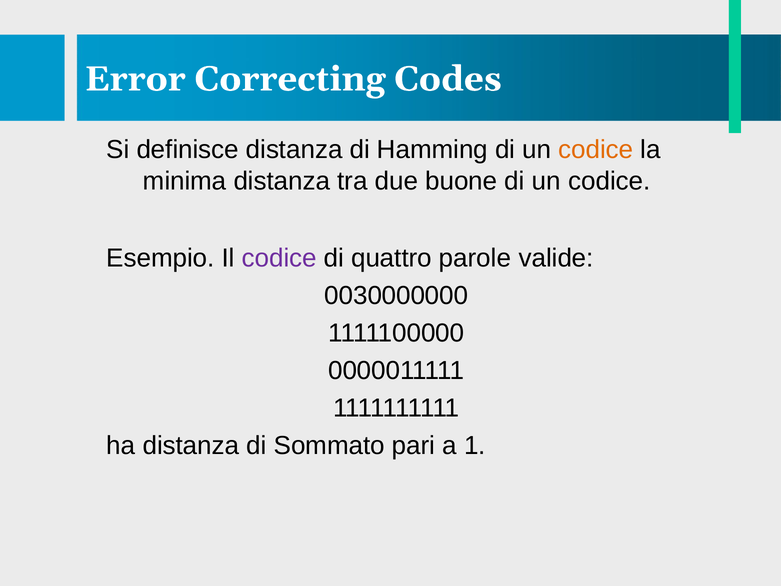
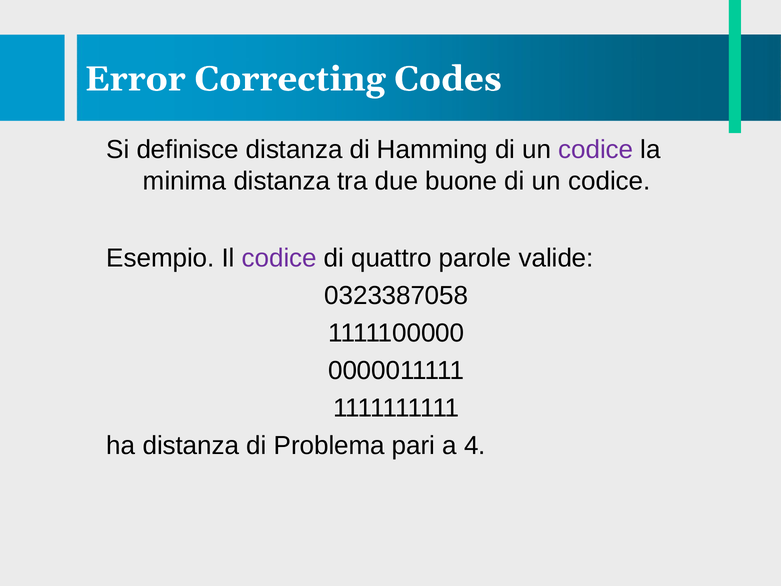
codice at (596, 150) colour: orange -> purple
0030000000: 0030000000 -> 0323387058
Sommato: Sommato -> Problema
1: 1 -> 4
